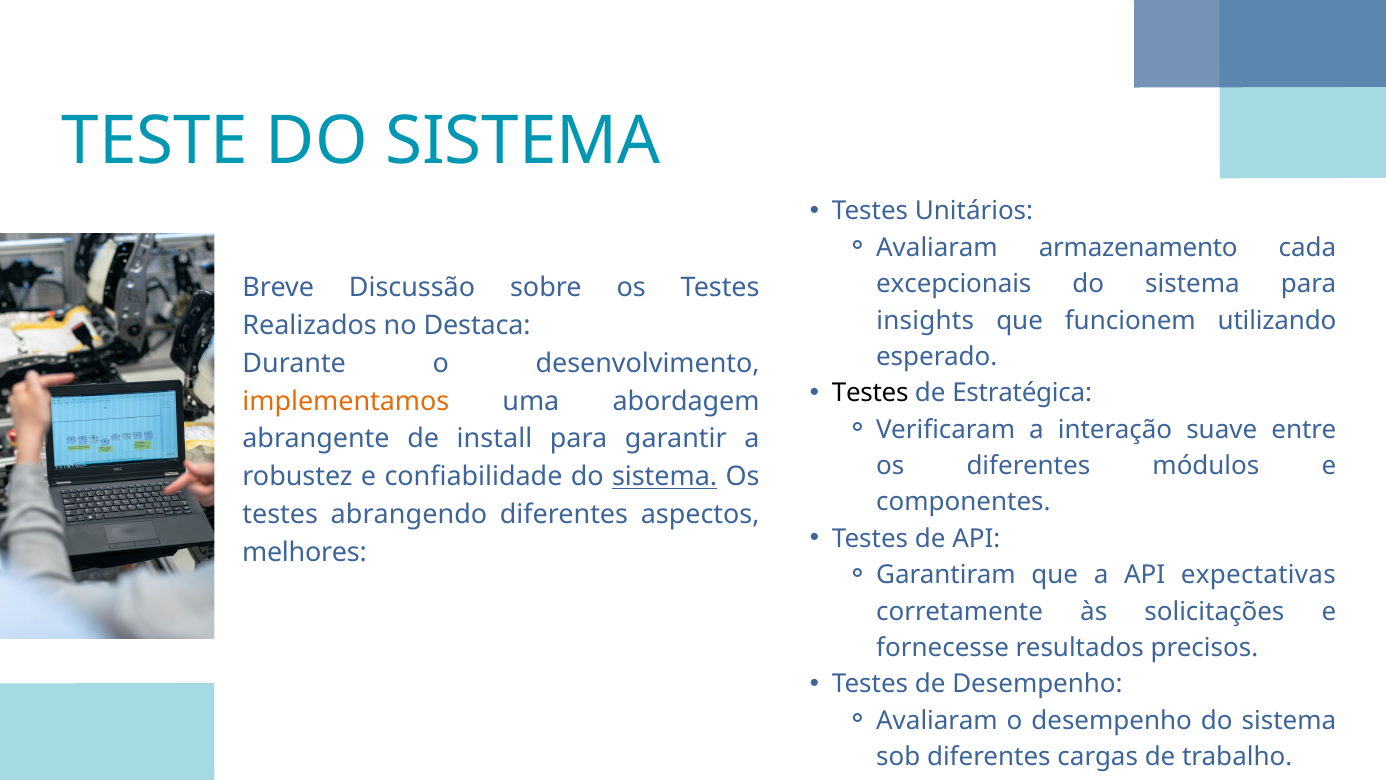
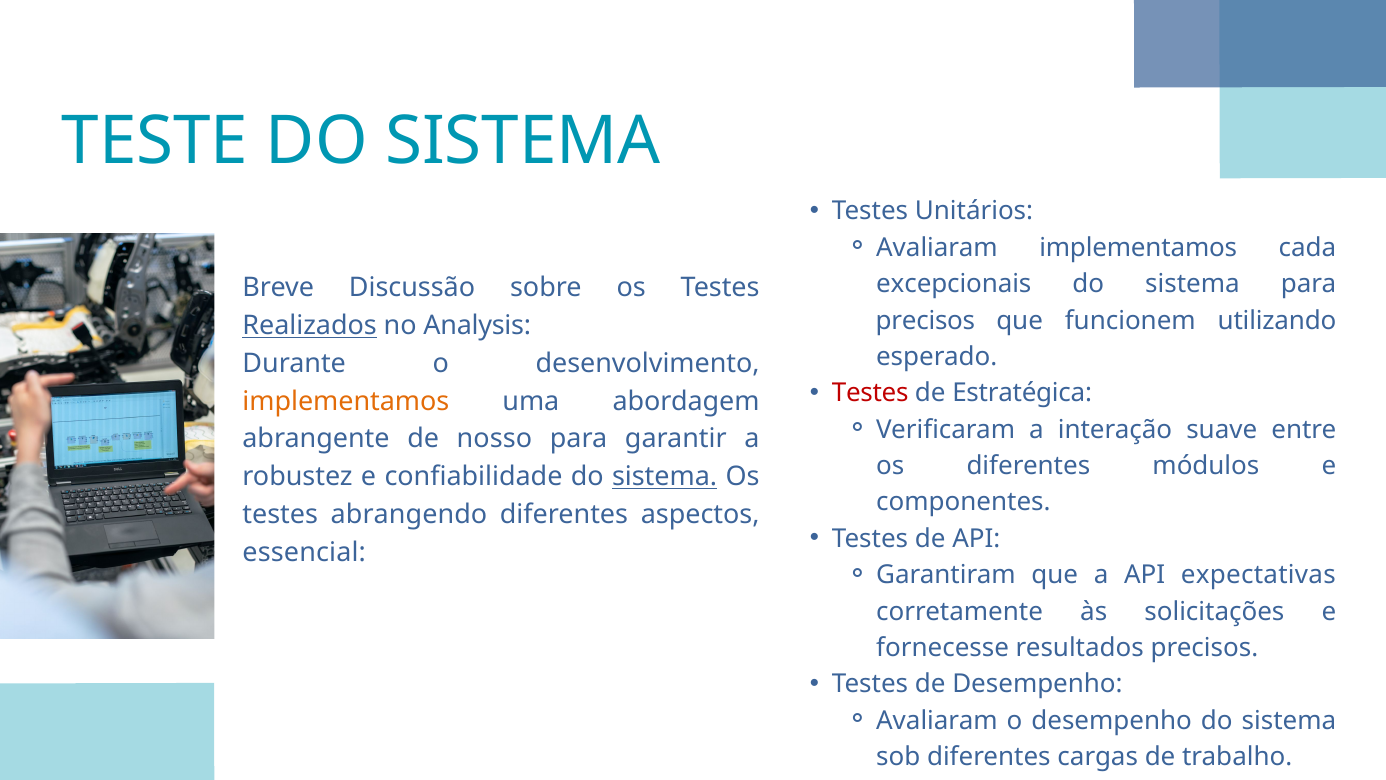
Avaliaram armazenamento: armazenamento -> implementamos
insights at (925, 320): insights -> precisos
Realizados underline: none -> present
Destaca: Destaca -> Analysis
Testes at (870, 393) colour: black -> red
install: install -> nosso
melhores: melhores -> essencial
